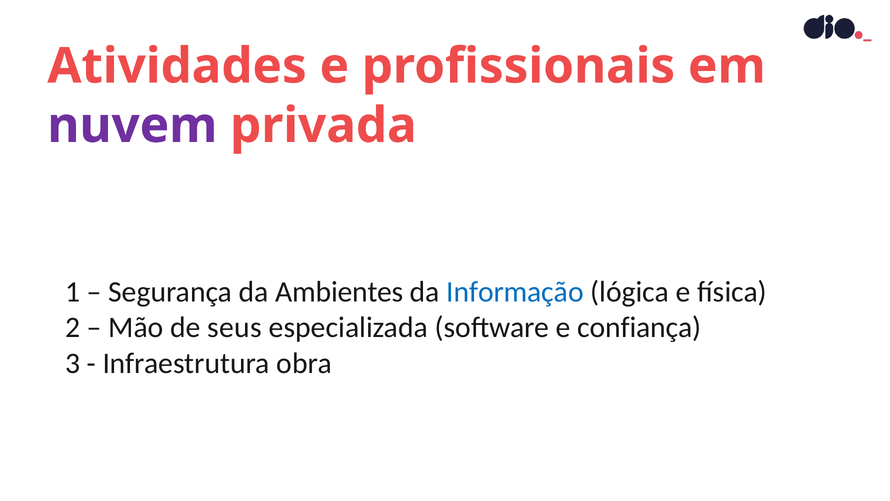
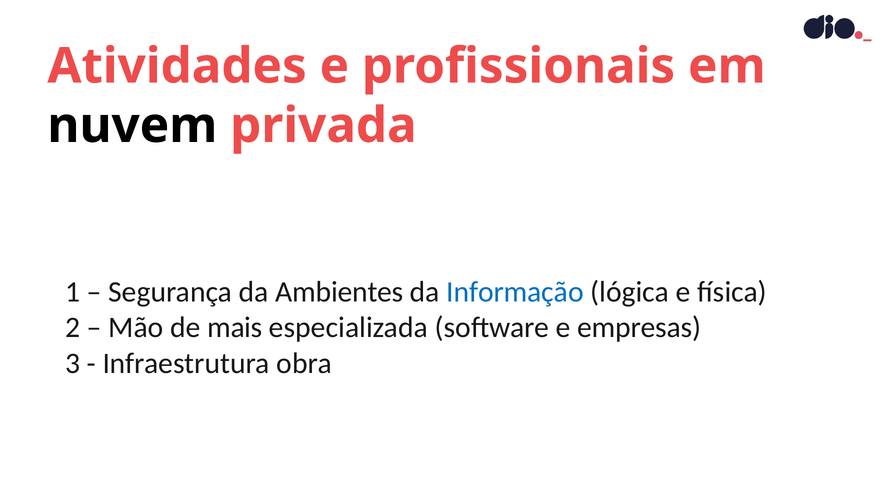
nuvem colour: purple -> black
seus: seus -> mais
confiança: confiança -> empresas
